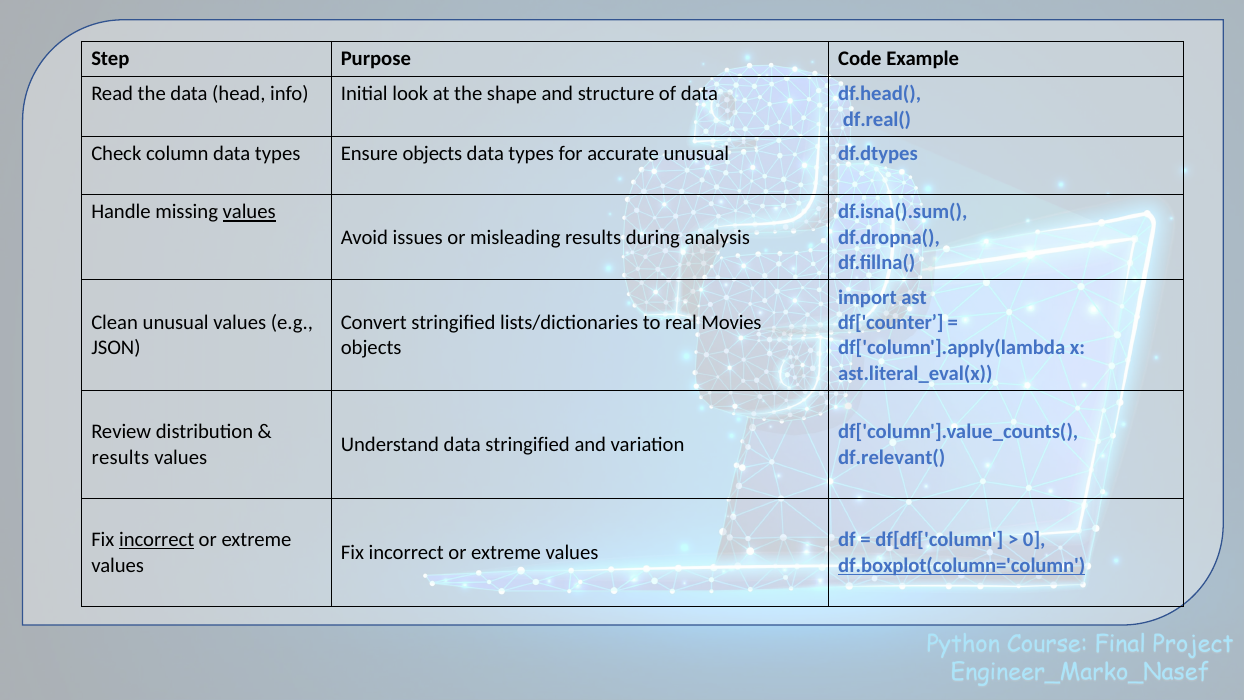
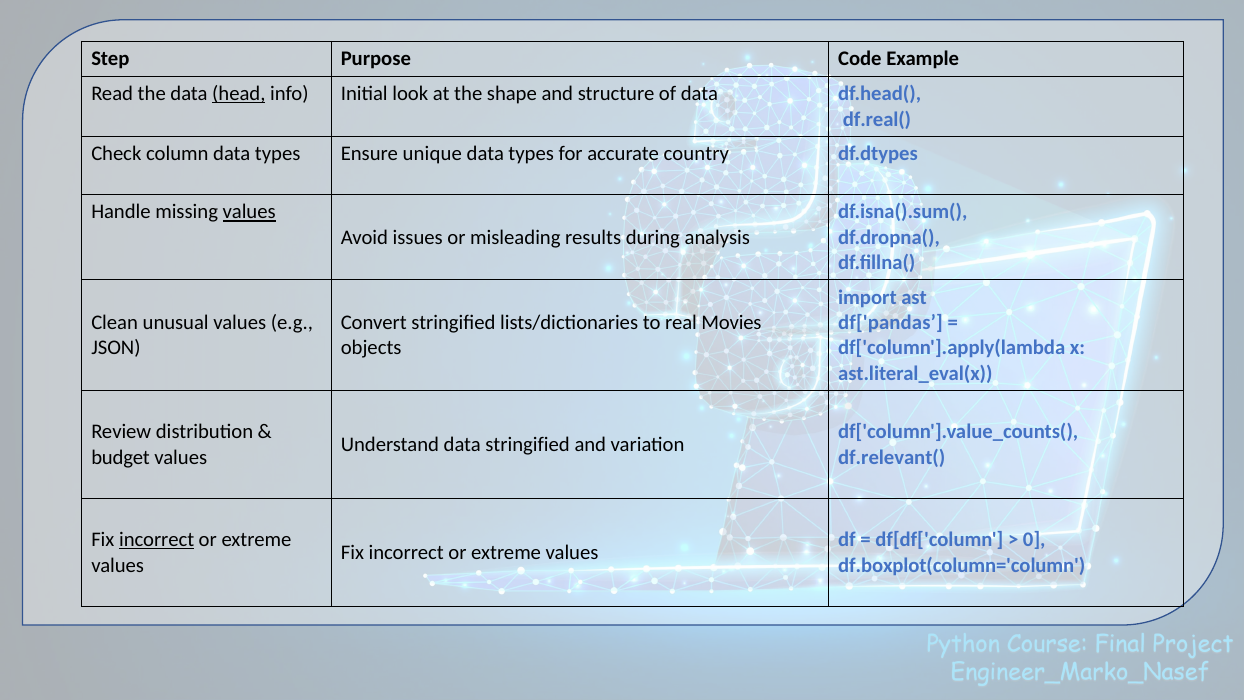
head underline: none -> present
Ensure objects: objects -> unique
accurate unusual: unusual -> country
df['counter: df['counter -> df['pandas
results at (120, 457): results -> budget
df.boxplot(column='column underline: present -> none
